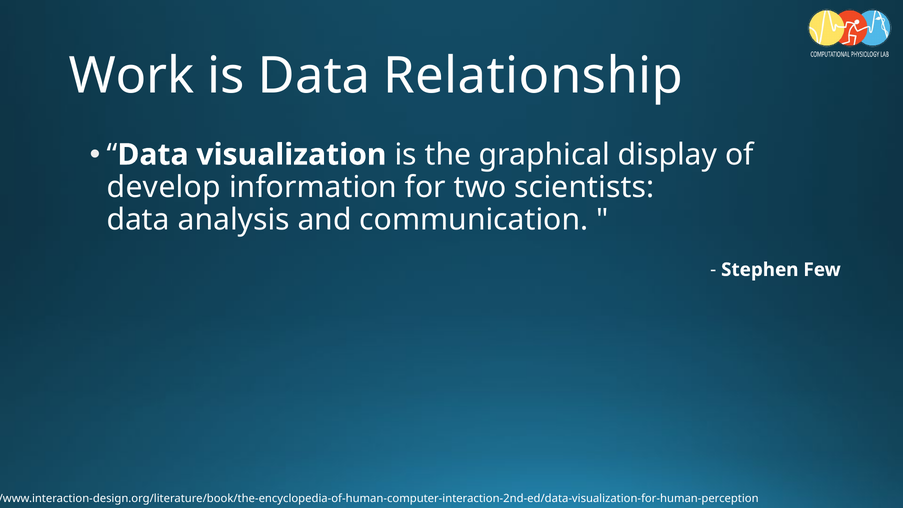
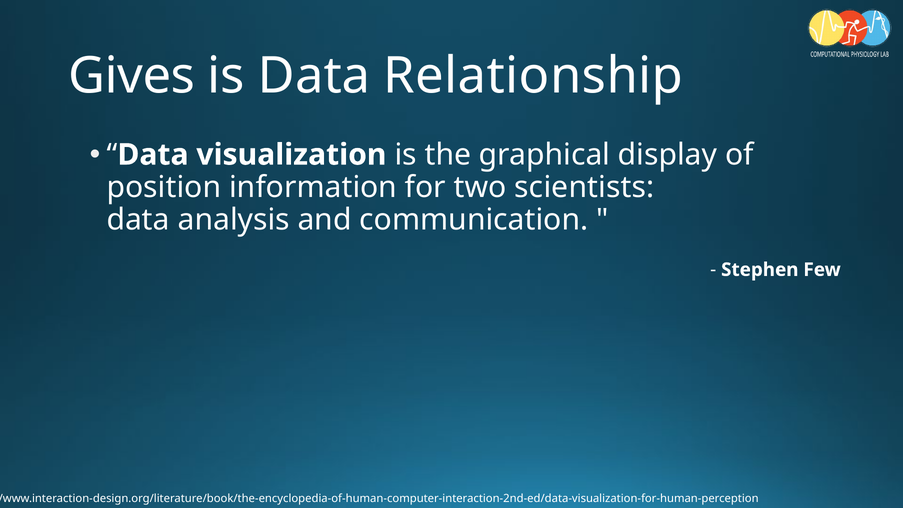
Work: Work -> Gives
develop: develop -> position
